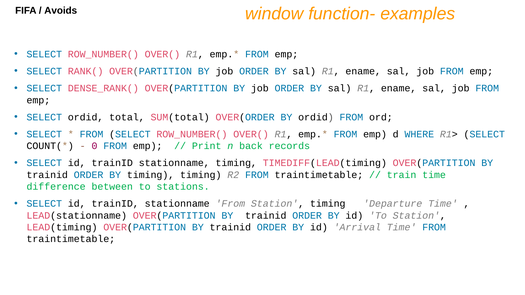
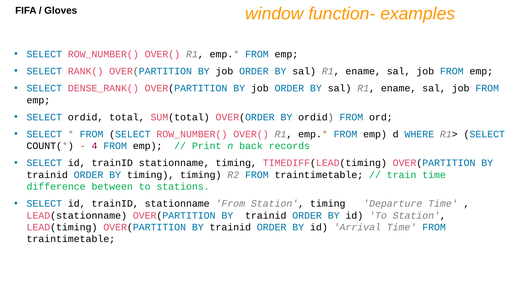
Avoids: Avoids -> Gloves
0: 0 -> 4
